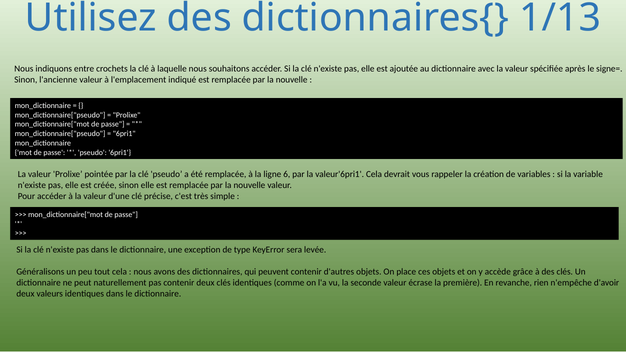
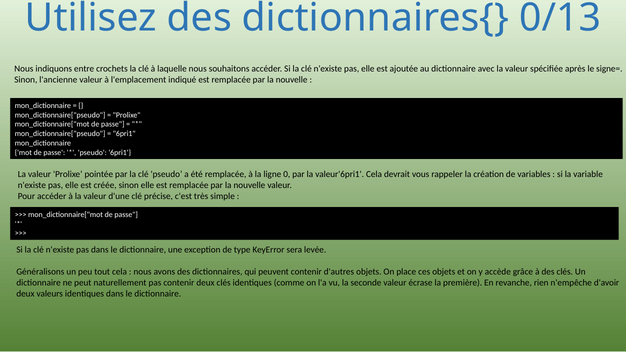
1/13: 1/13 -> 0/13
6: 6 -> 0
